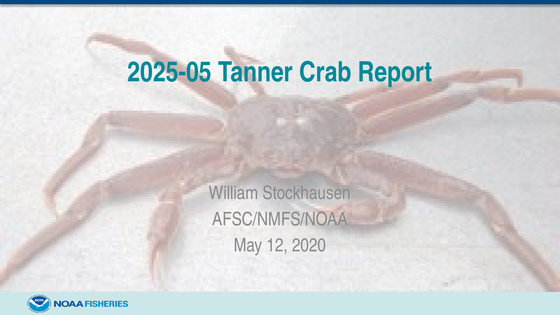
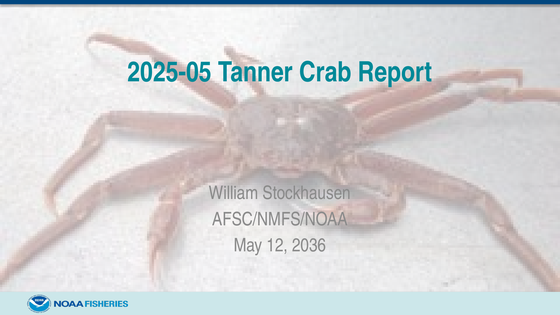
2020: 2020 -> 2036
